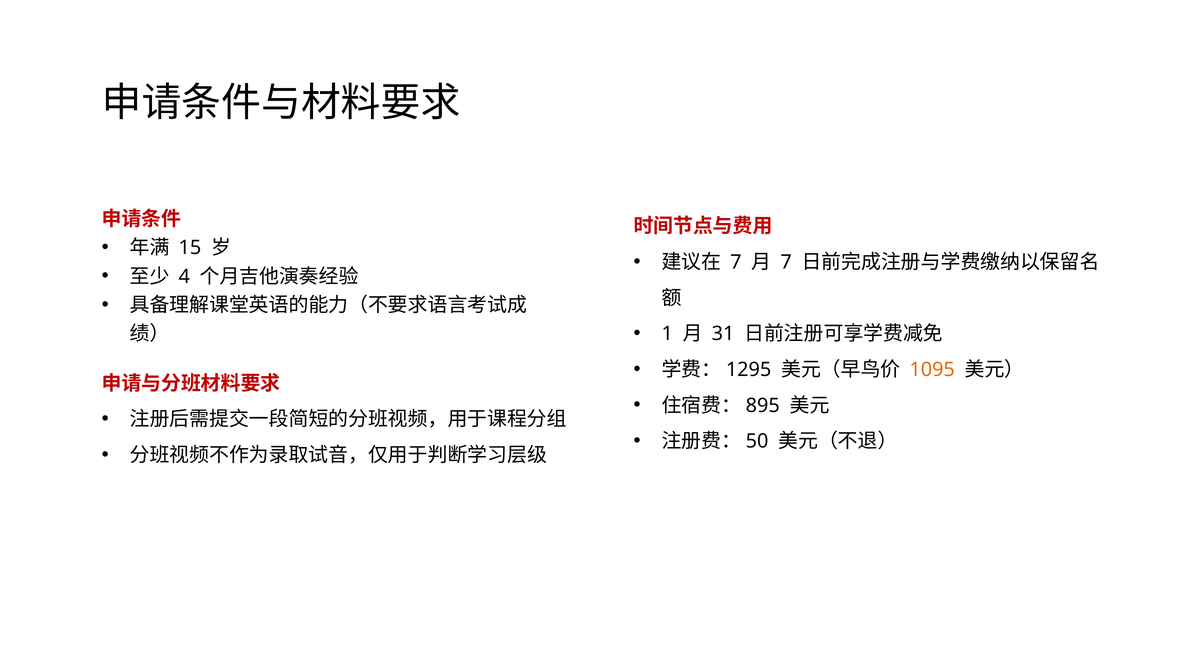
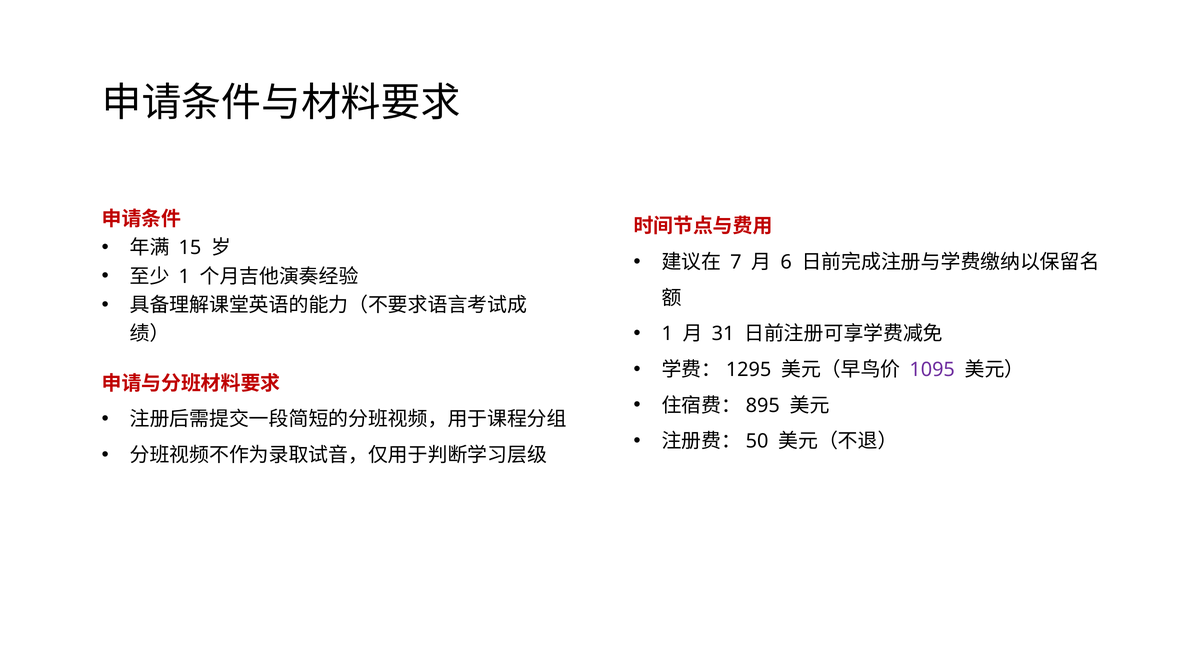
7 at (786, 262): 7 -> 6
4 at (184, 277): 4 -> 1
1095 colour: orange -> purple
